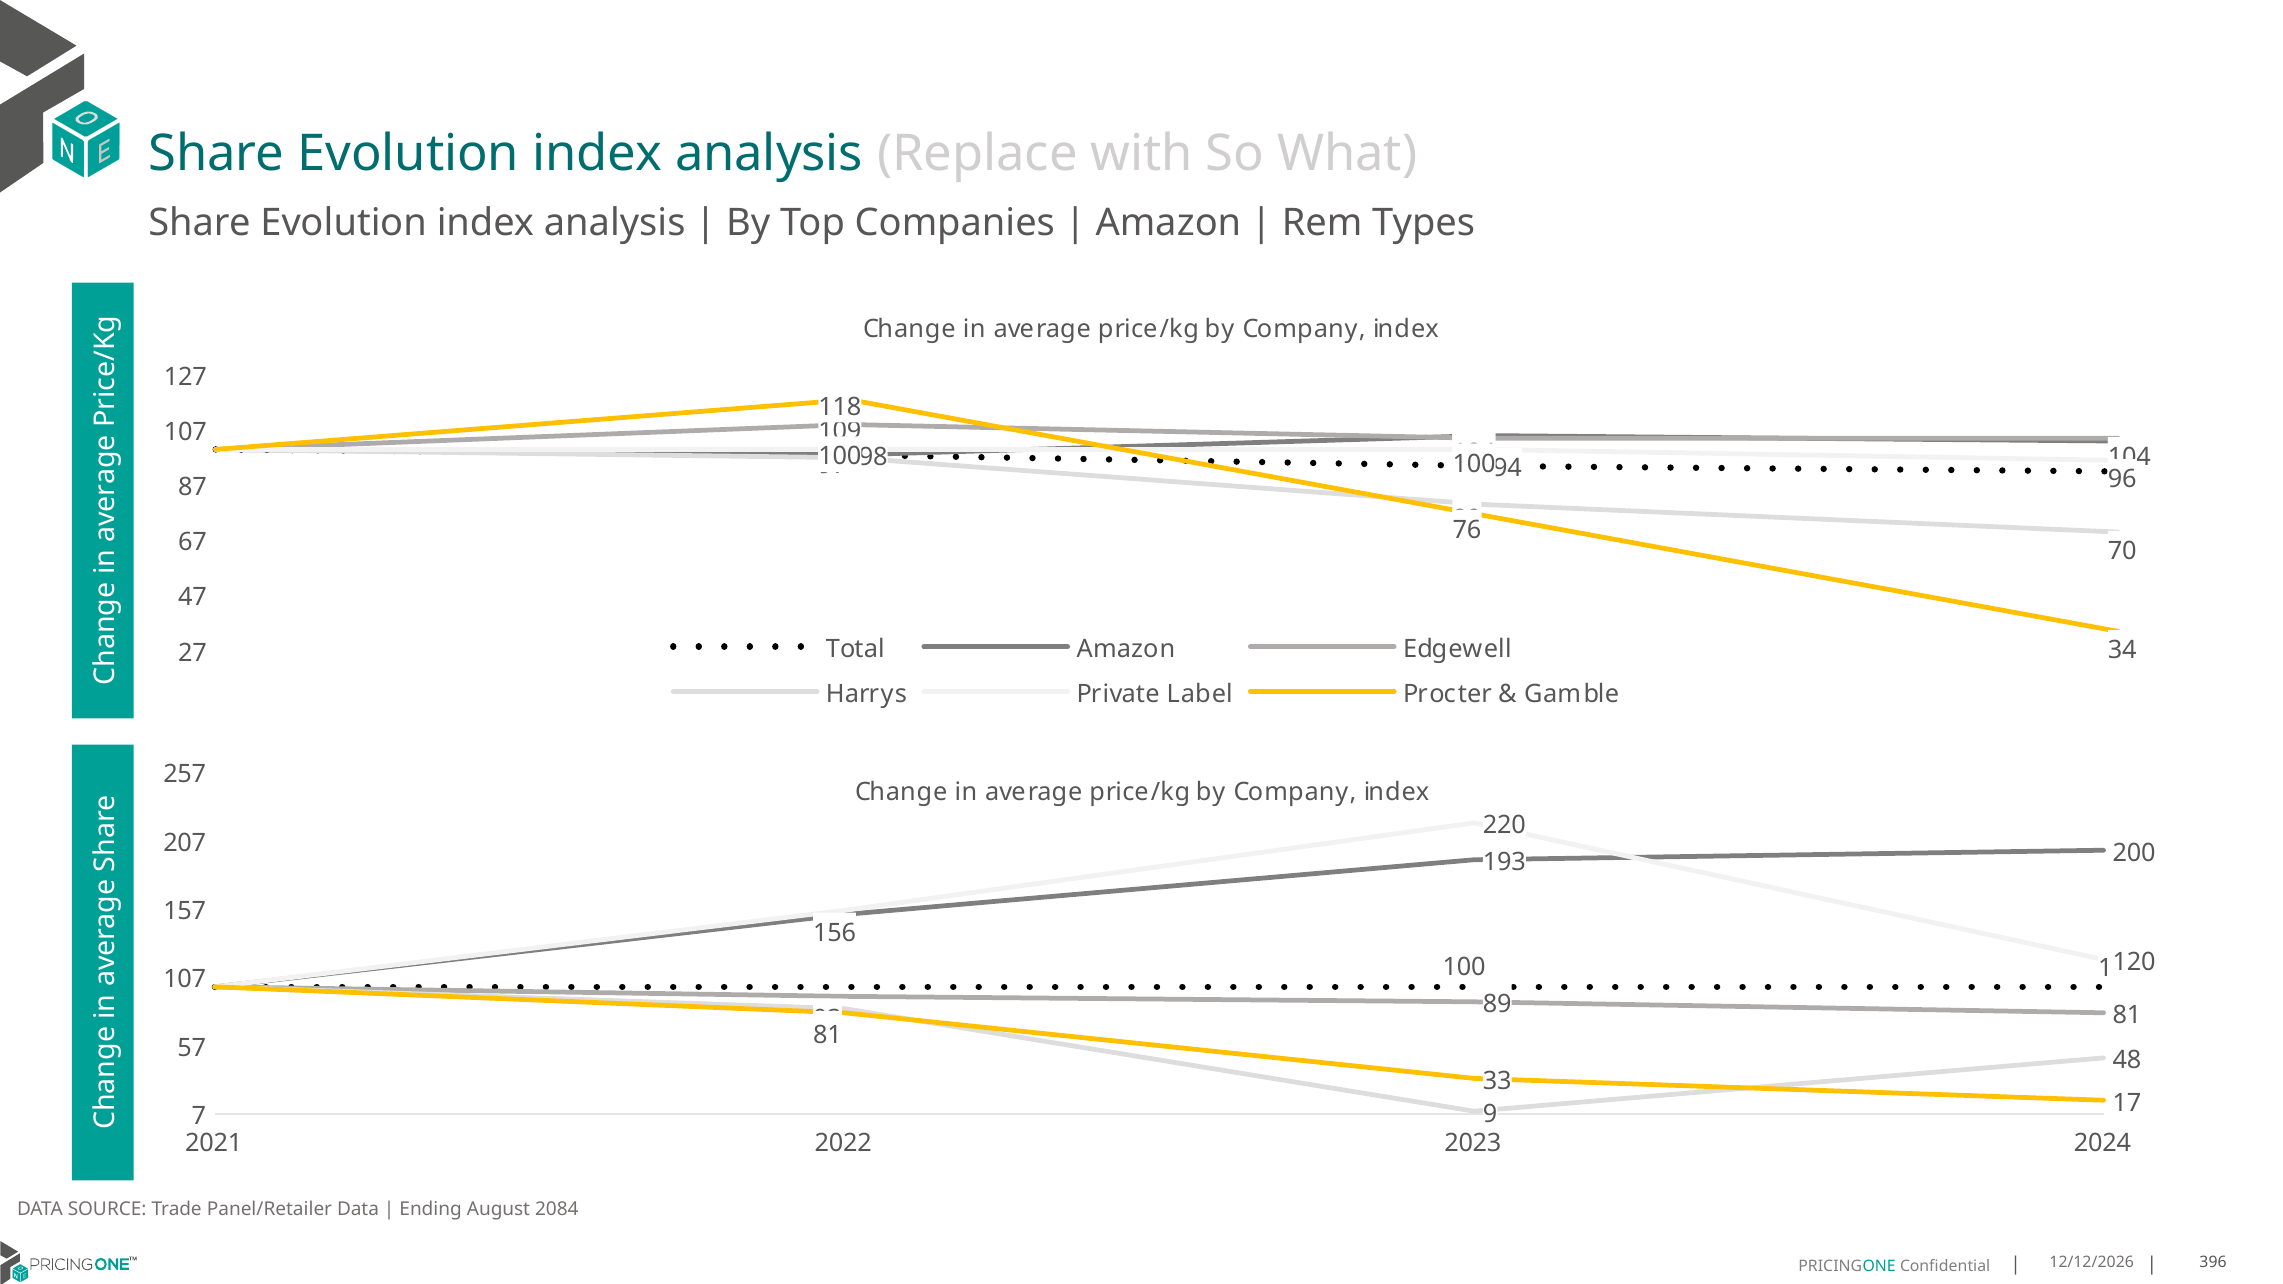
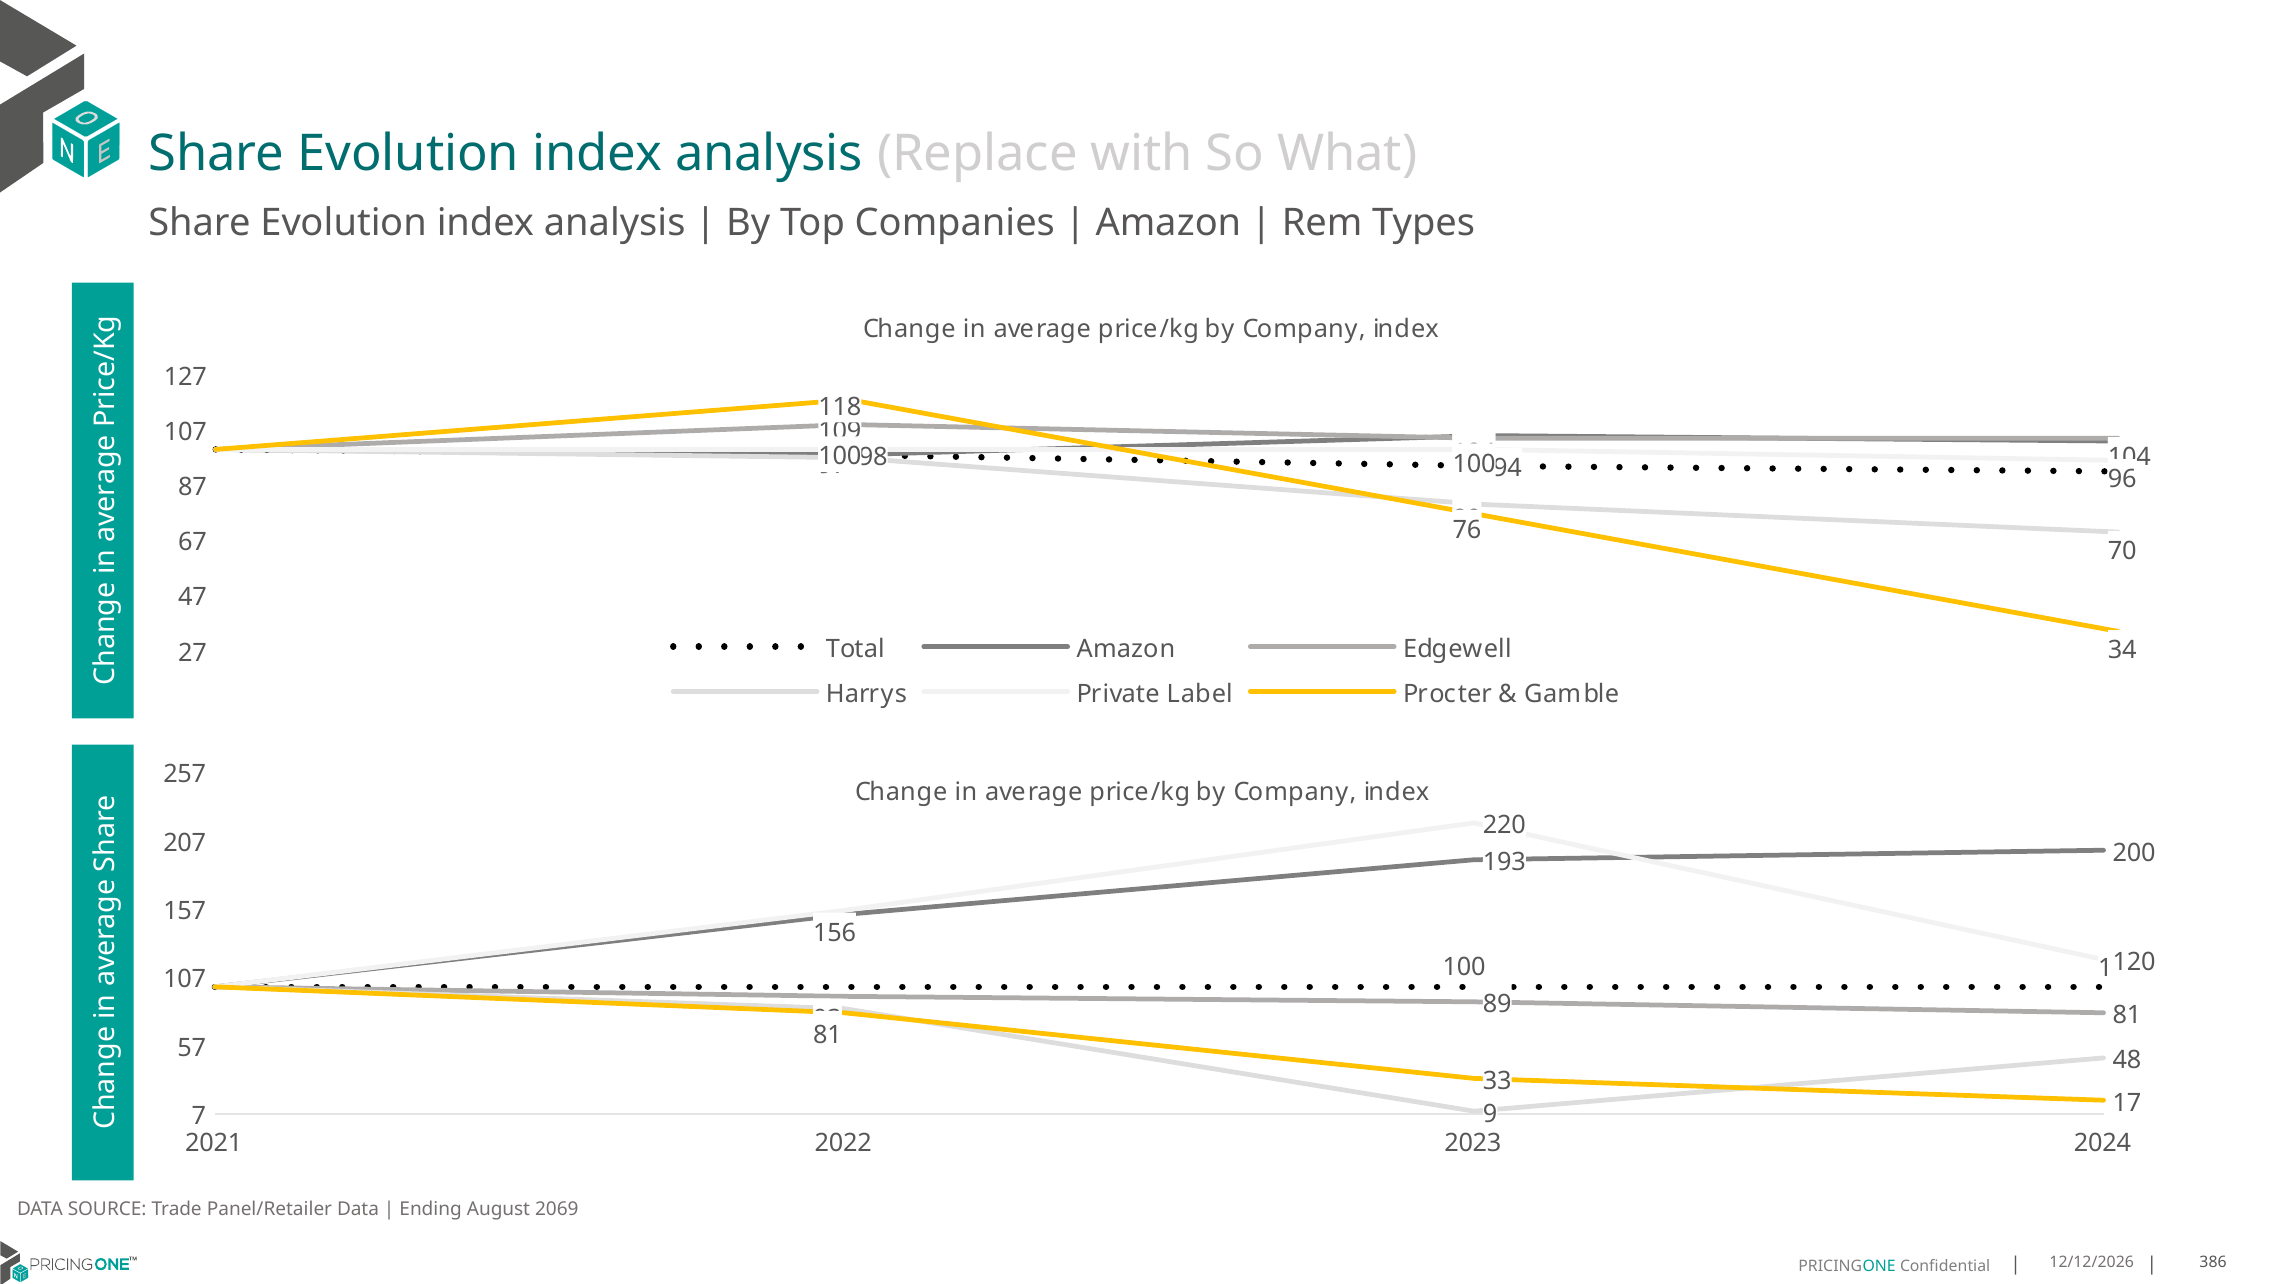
2084: 2084 -> 2069
396: 396 -> 386
